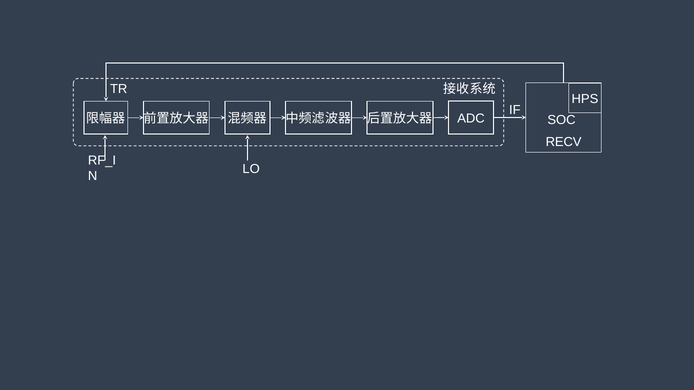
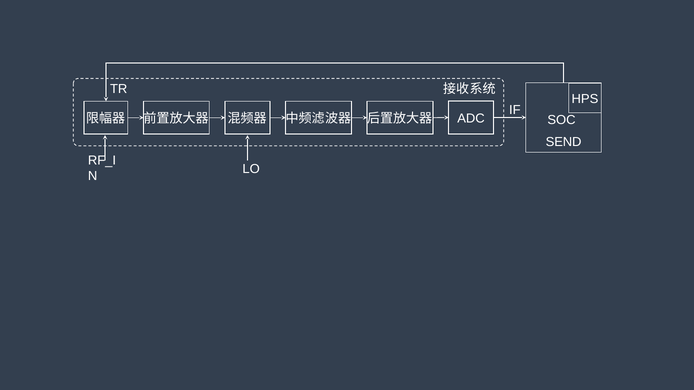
RECV: RECV -> SEND
